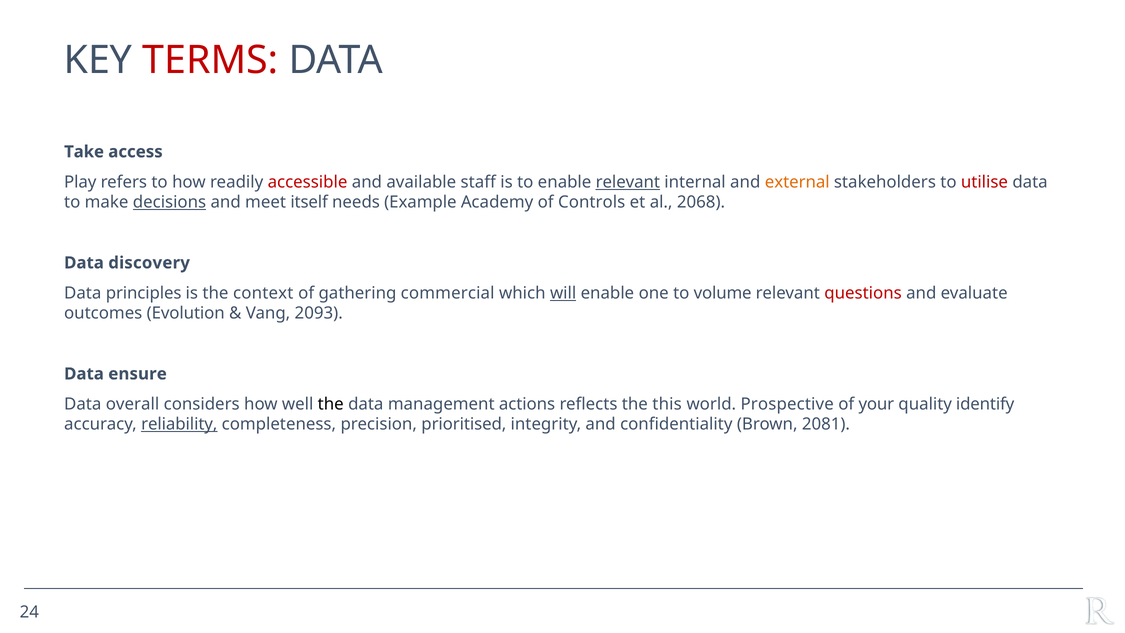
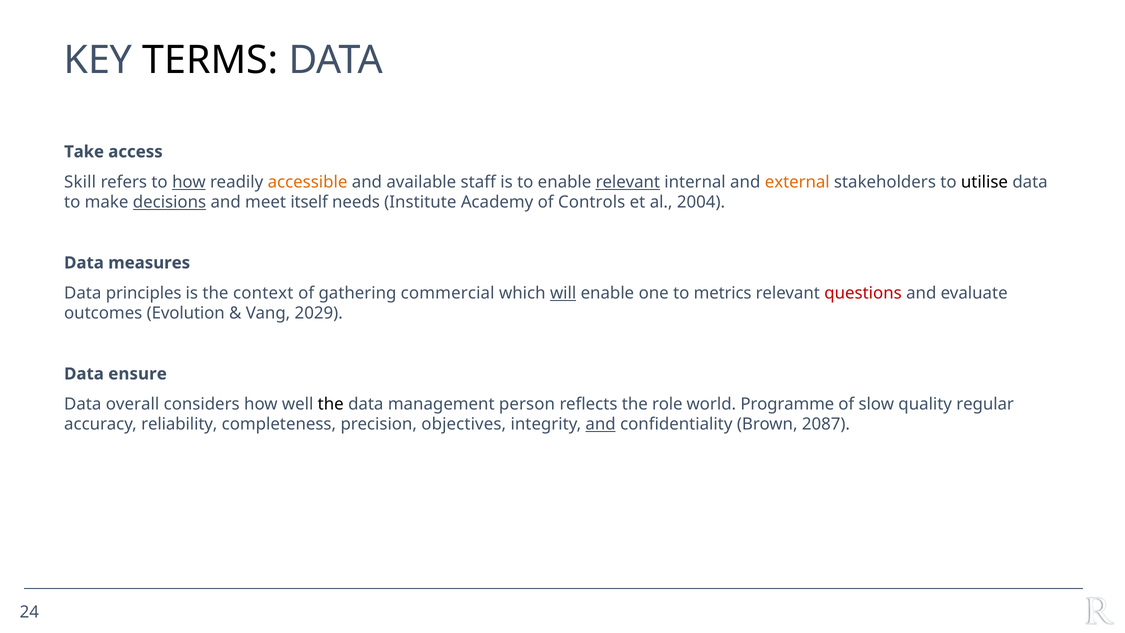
TERMS colour: red -> black
Play: Play -> Skill
how at (189, 182) underline: none -> present
accessible colour: red -> orange
utilise colour: red -> black
Example: Example -> Institute
2068: 2068 -> 2004
discovery: discovery -> measures
volume: volume -> metrics
2093: 2093 -> 2029
actions: actions -> person
this: this -> role
Prospective: Prospective -> Programme
your: your -> slow
identify: identify -> regular
reliability underline: present -> none
prioritised: prioritised -> objectives
and at (601, 424) underline: none -> present
2081: 2081 -> 2087
